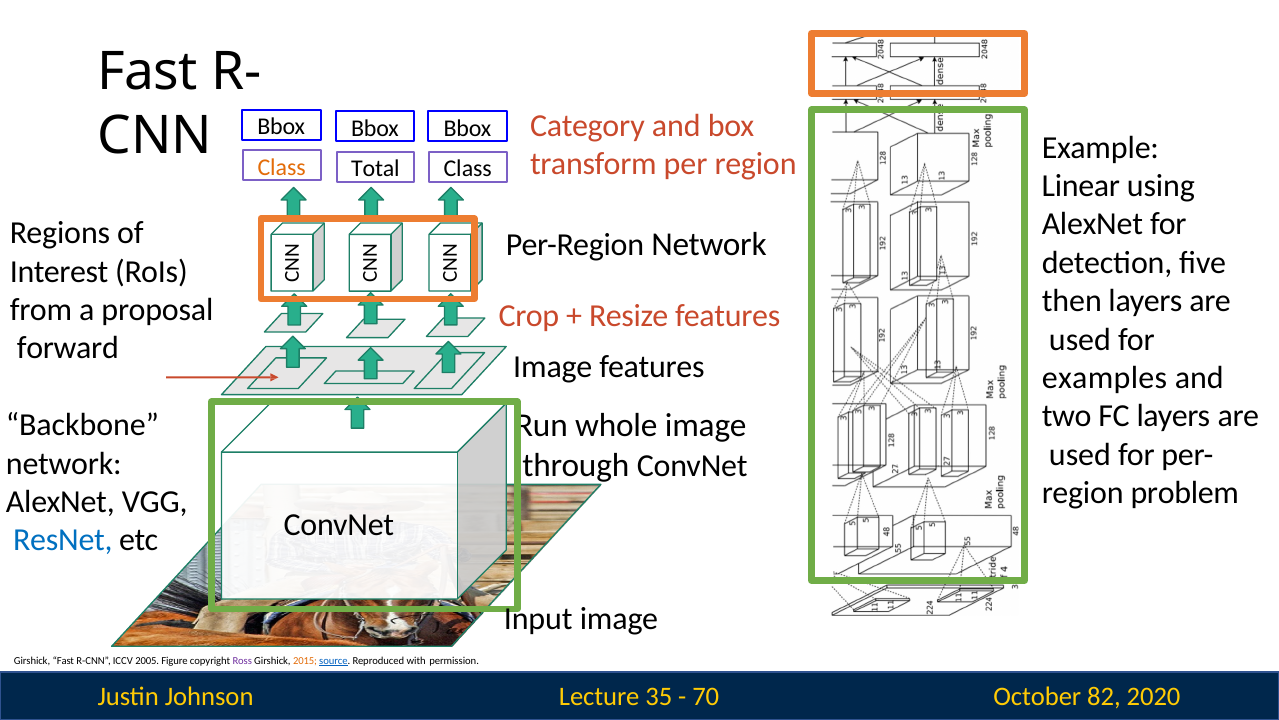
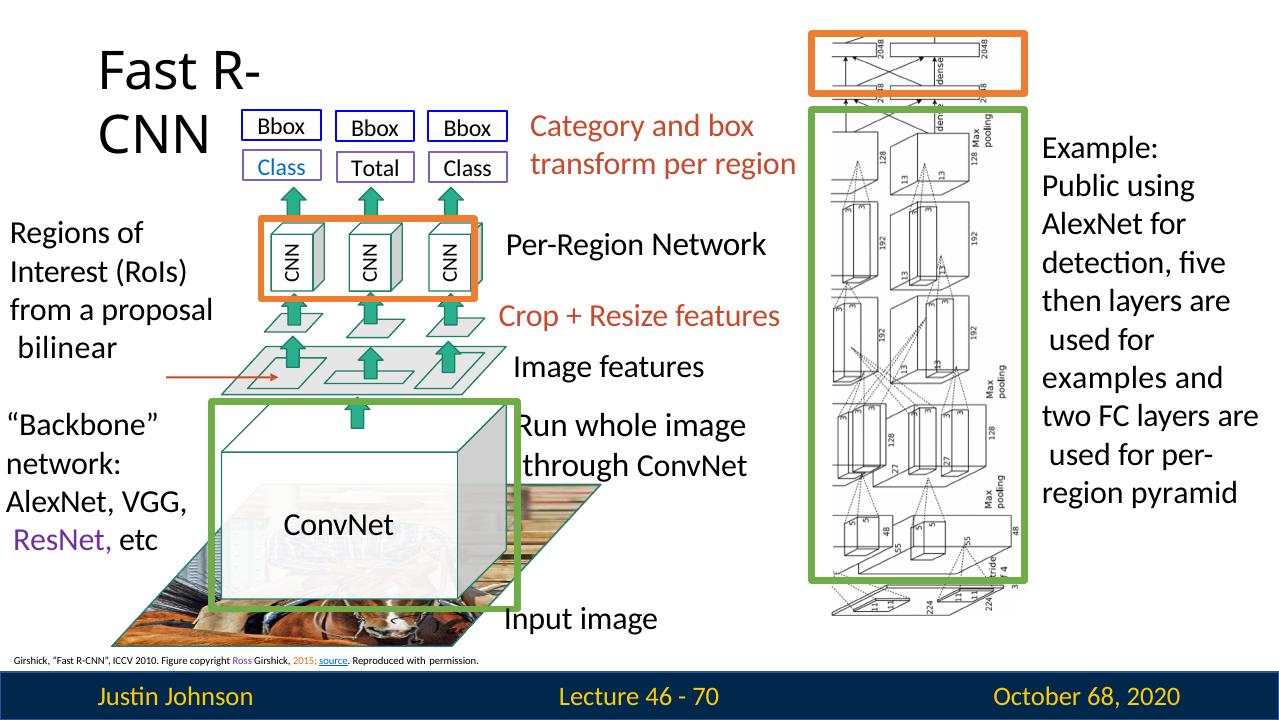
Class at (282, 168) colour: orange -> blue
Linear: Linear -> Public
forward: forward -> bilinear
problem: problem -> pyramid
ResNet colour: blue -> purple
2005: 2005 -> 2010
35: 35 -> 46
82: 82 -> 68
